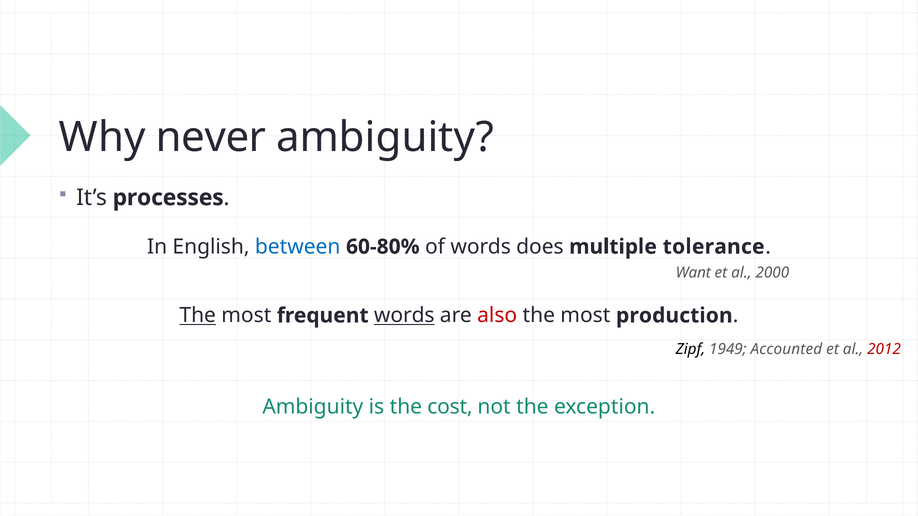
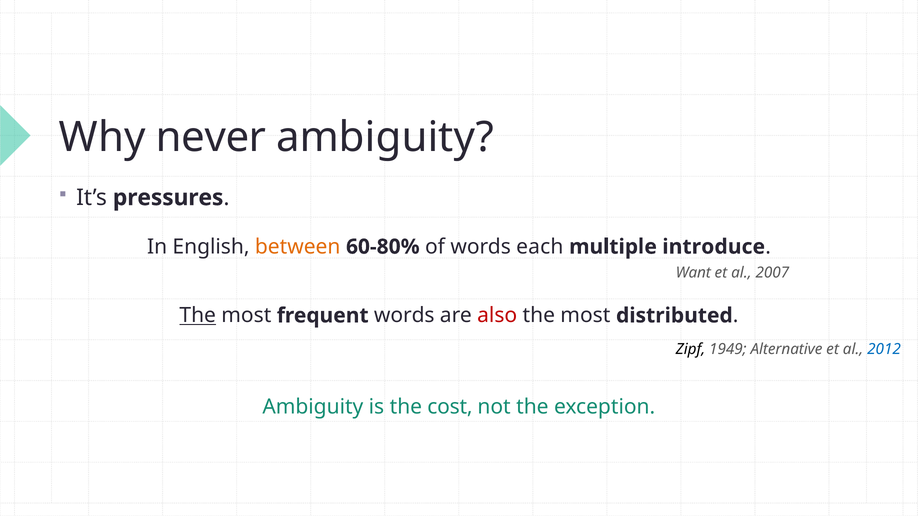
processes: processes -> pressures
between colour: blue -> orange
does: does -> each
tolerance: tolerance -> introduce
2000: 2000 -> 2007
words at (404, 316) underline: present -> none
production: production -> distributed
Accounted: Accounted -> Alternative
2012 colour: red -> blue
